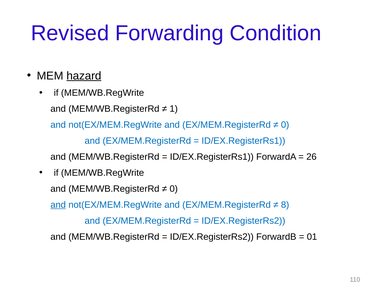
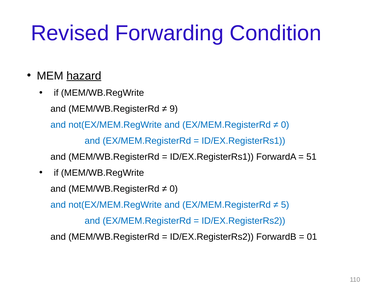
1: 1 -> 9
26: 26 -> 51
and at (58, 205) underline: present -> none
8: 8 -> 5
